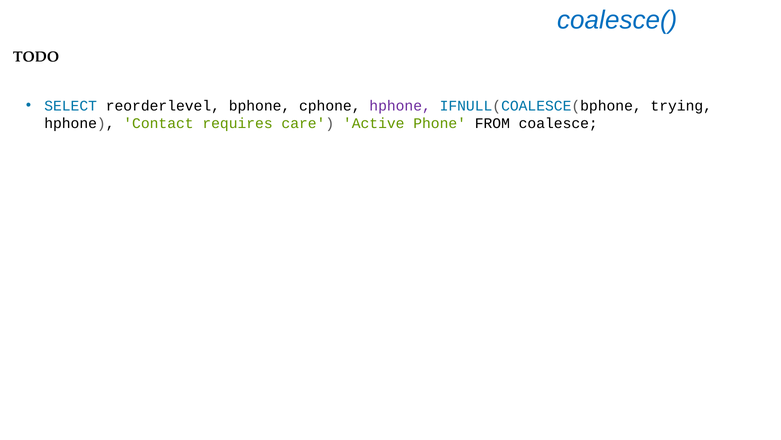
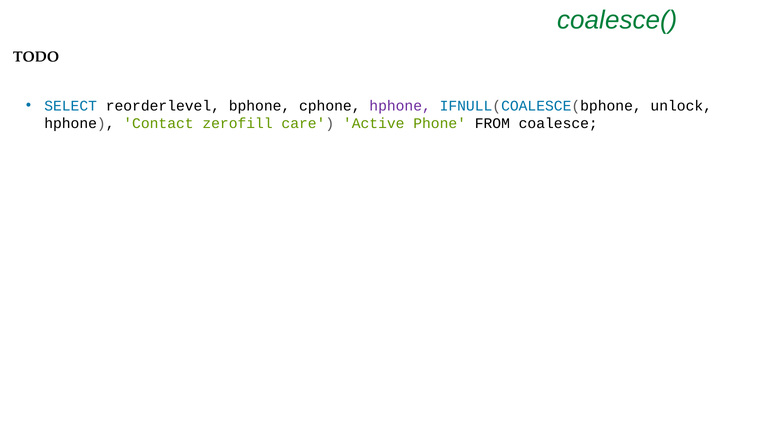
coalesce( colour: blue -> green
trying: trying -> unlock
requires: requires -> zerofill
